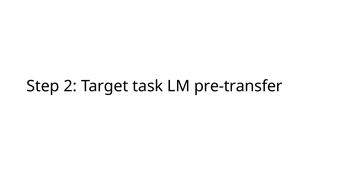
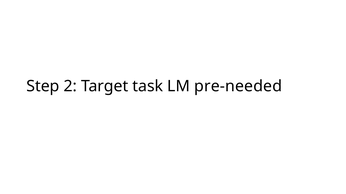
pre-transfer: pre-transfer -> pre-needed
